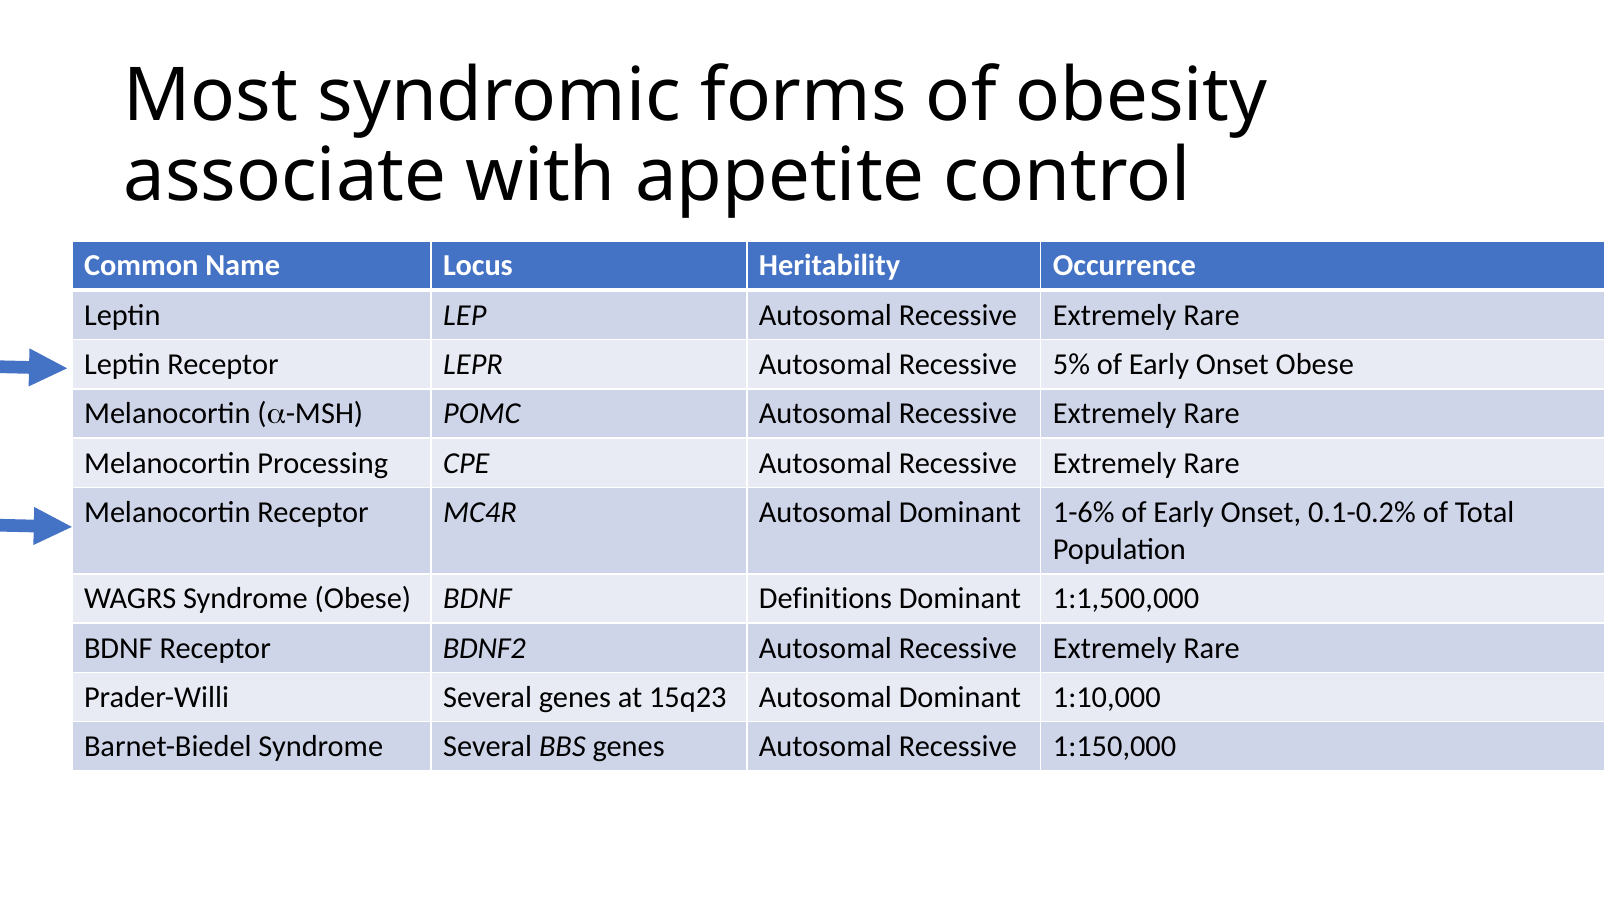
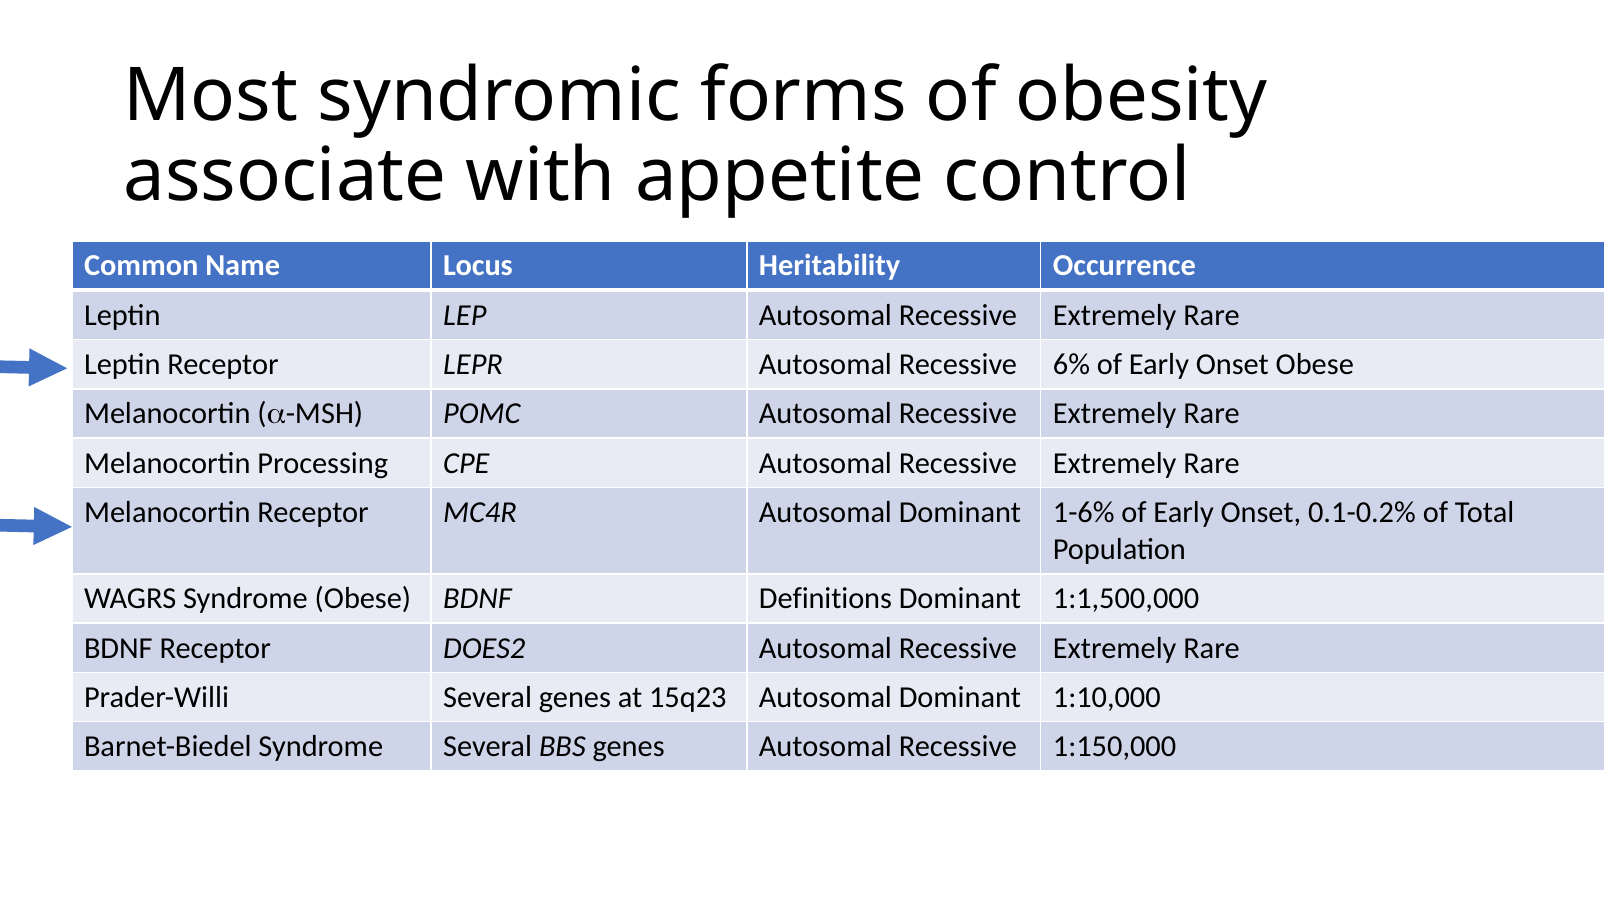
5%: 5% -> 6%
BDNF2: BDNF2 -> DOES2
